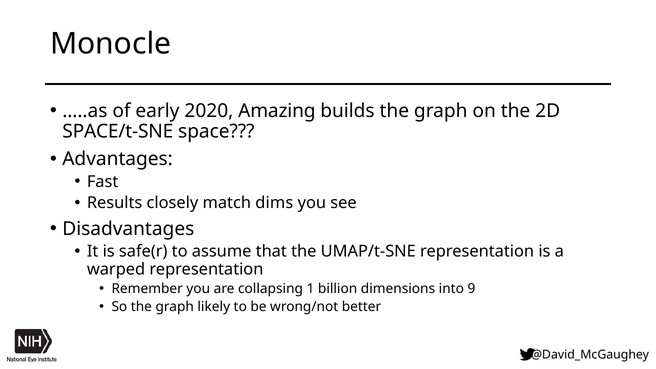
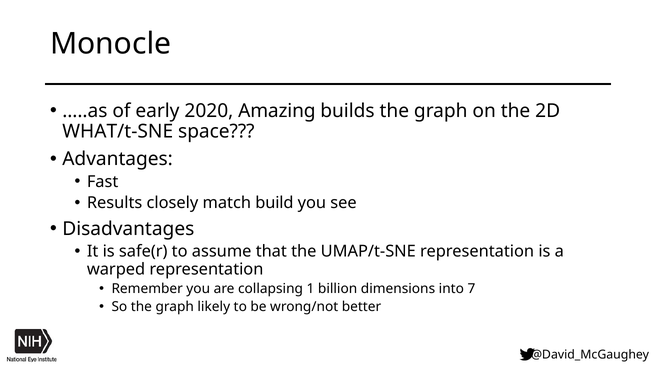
SPACE/t-SNE: SPACE/t-SNE -> WHAT/t-SNE
dims: dims -> build
9: 9 -> 7
